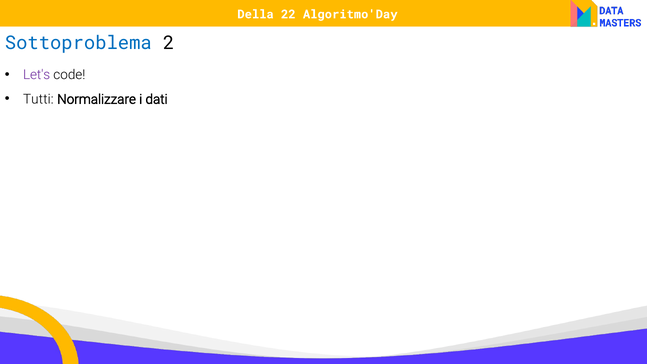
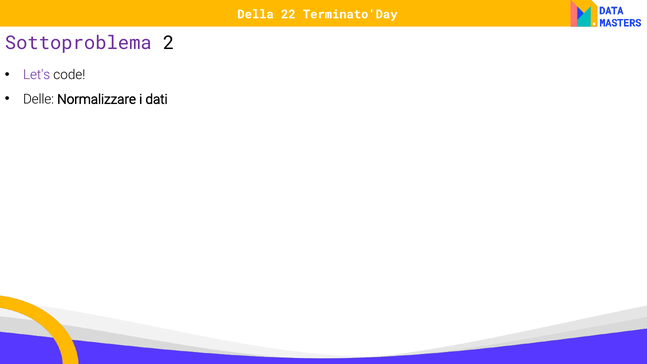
Algoritmo'Day: Algoritmo'Day -> Terminato'Day
Sottoproblema colour: blue -> purple
Tutti: Tutti -> Delle
